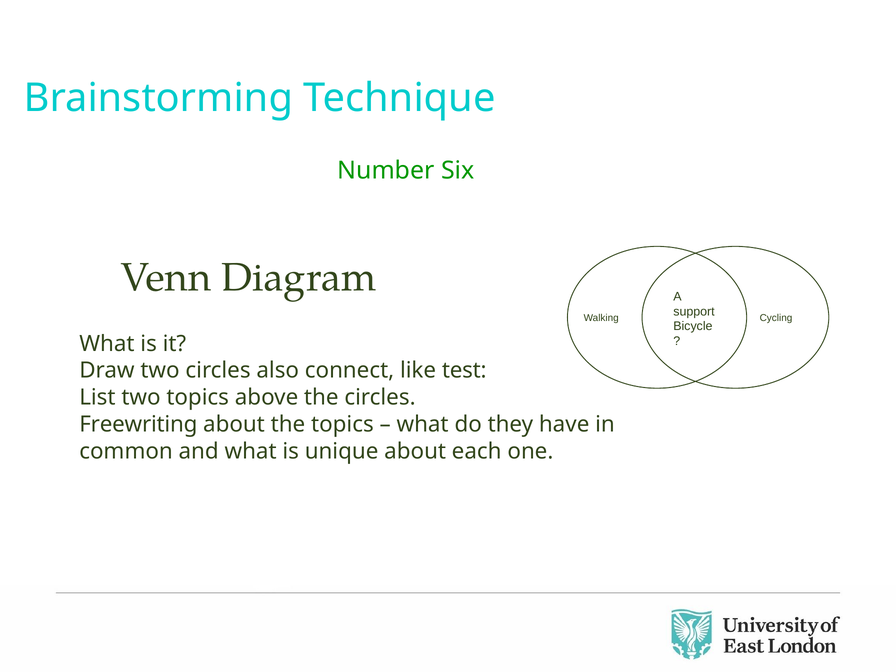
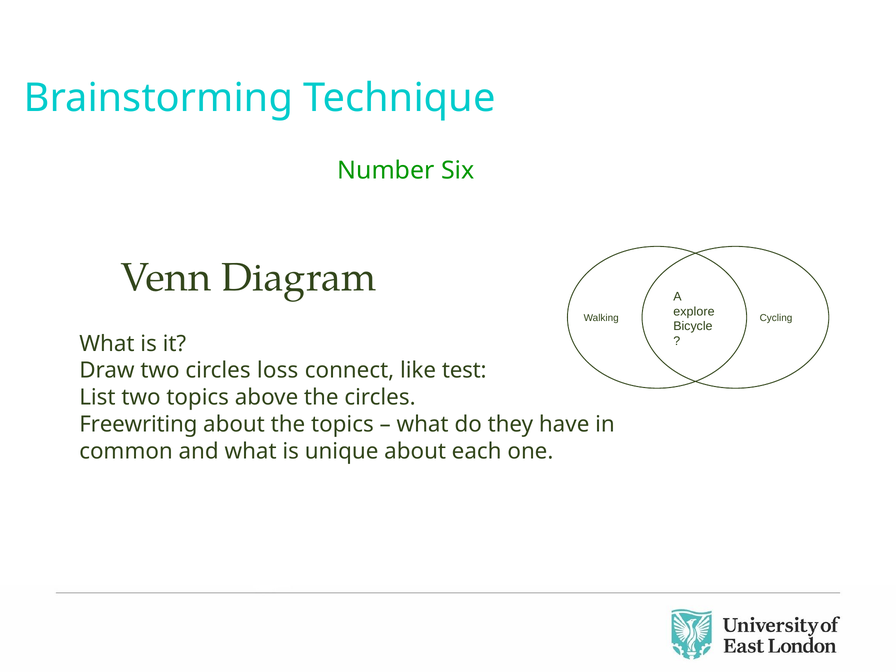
support: support -> explore
also: also -> loss
